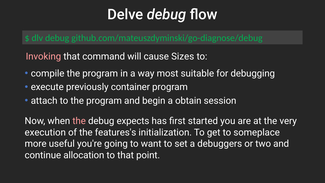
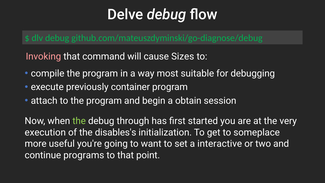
the at (79, 121) colour: pink -> light green
expects: expects -> through
features's: features's -> disables's
debuggers: debuggers -> interactive
allocation: allocation -> programs
